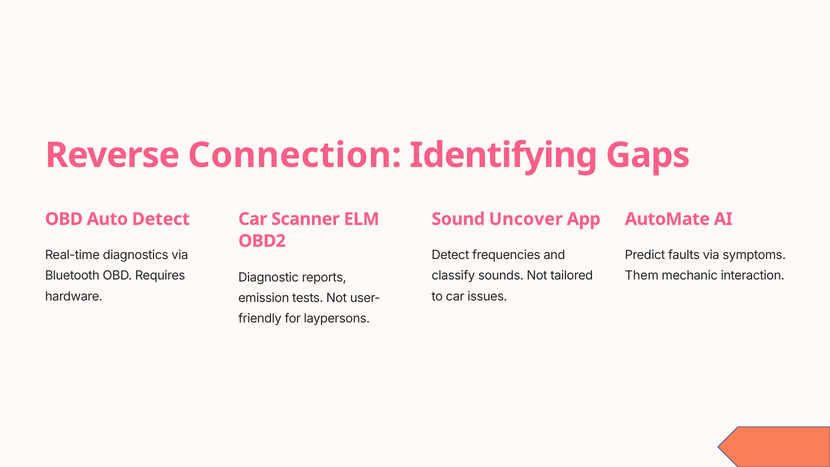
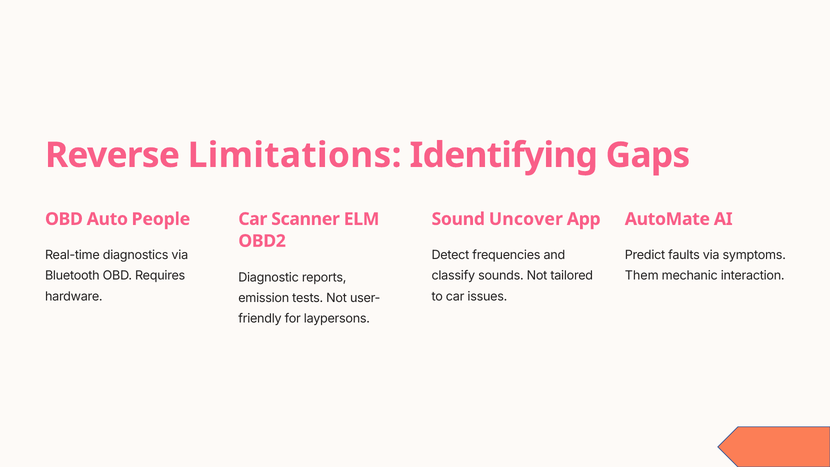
Connection: Connection -> Limitations
Auto Detect: Detect -> People
